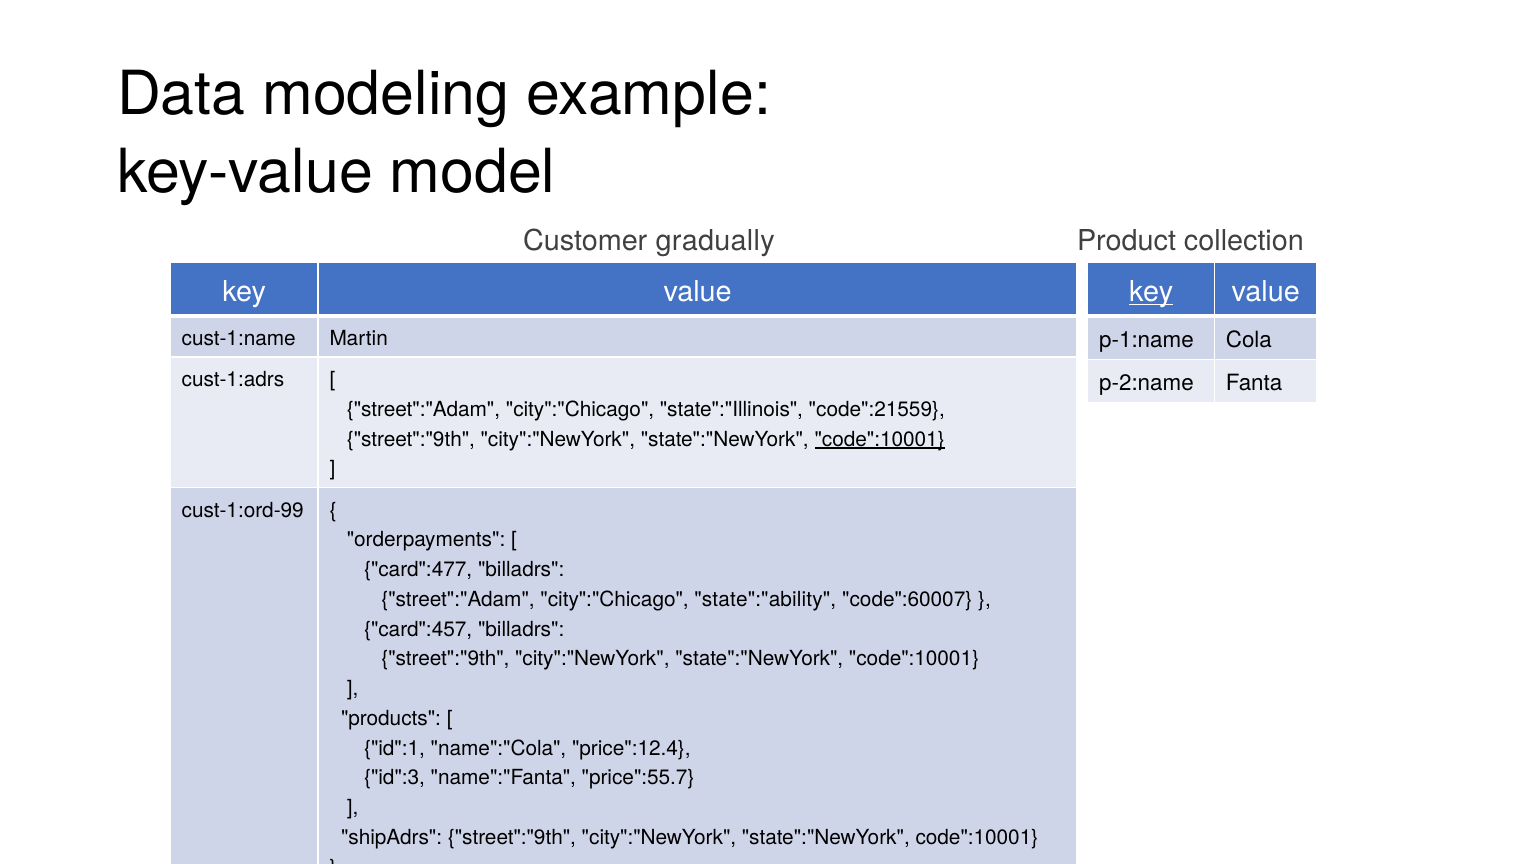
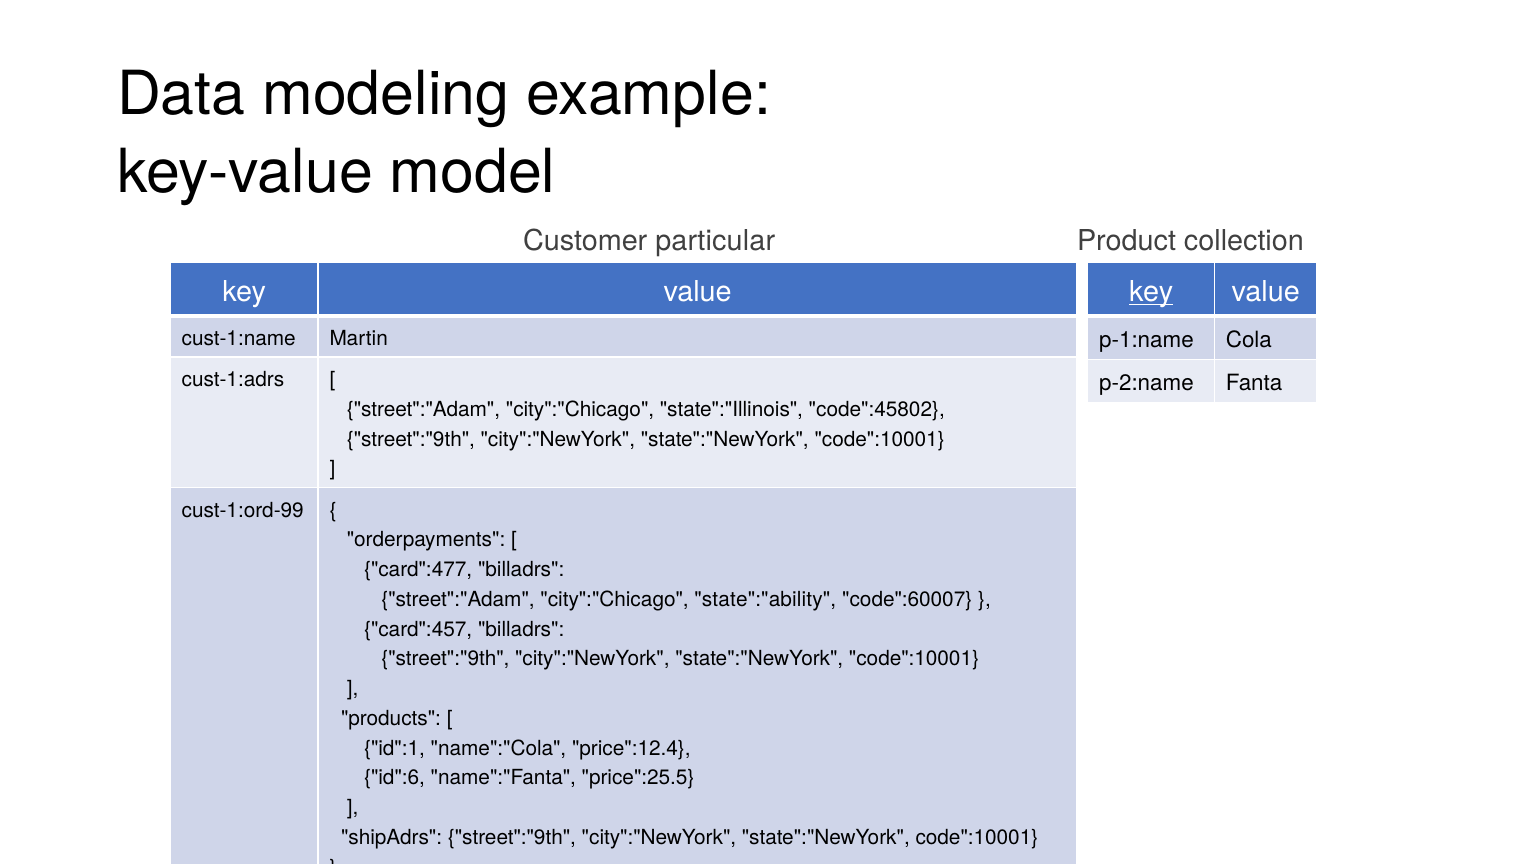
gradually: gradually -> particular
code":21559: code":21559 -> code":45802
code":10001 at (880, 439) underline: present -> none
id":3: id":3 -> id":6
price":55.7: price":55.7 -> price":25.5
